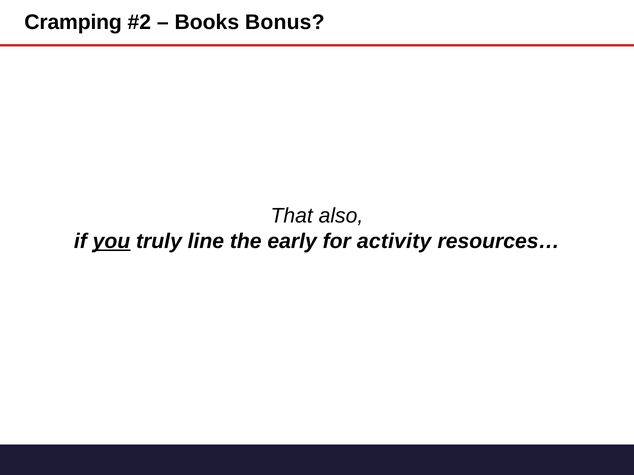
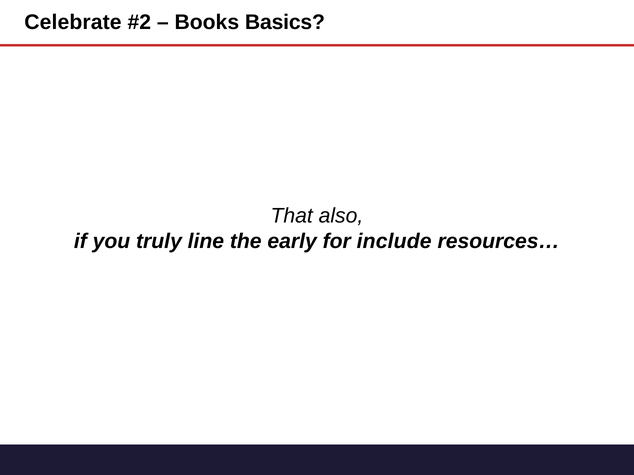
Cramping: Cramping -> Celebrate
Bonus: Bonus -> Basics
you underline: present -> none
activity: activity -> include
